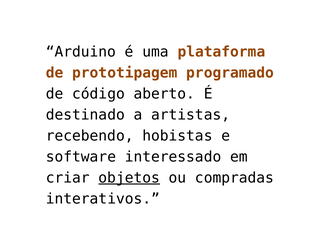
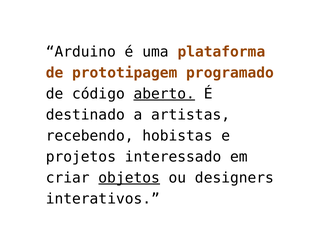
aberto underline: none -> present
software: software -> projetos
compradas: compradas -> designers
